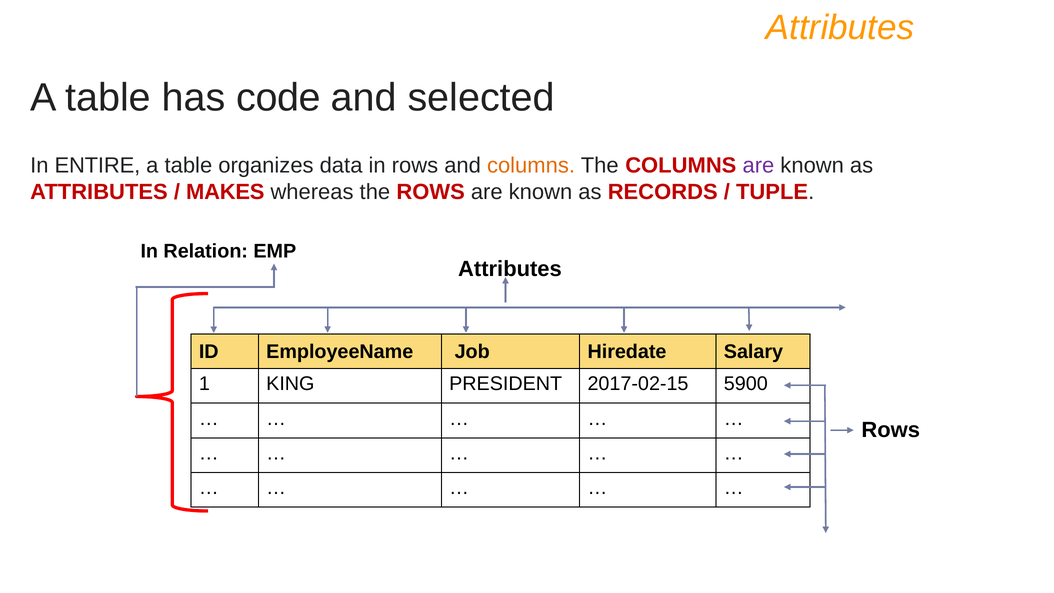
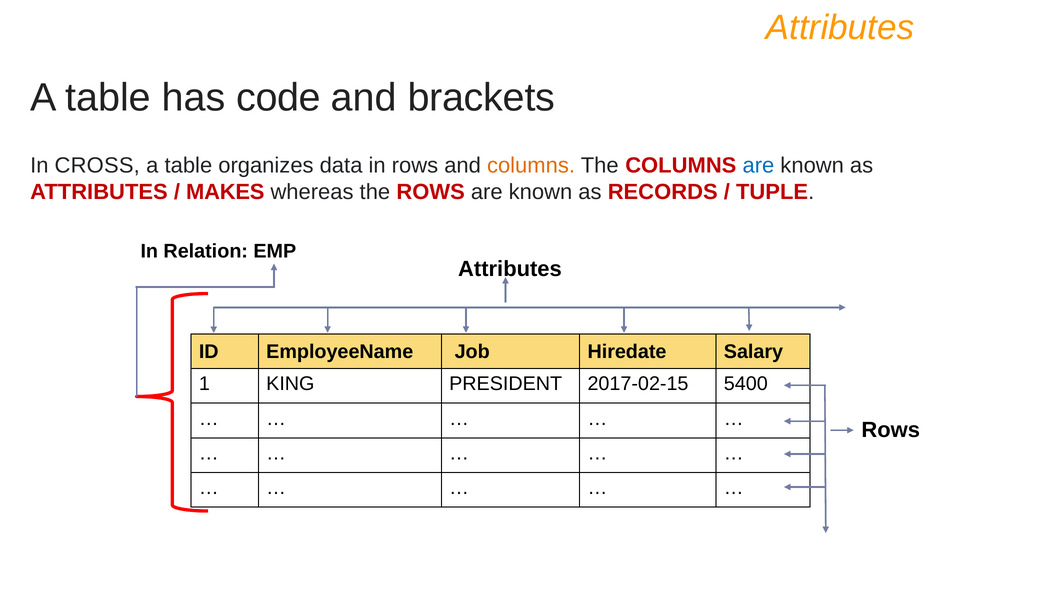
selected: selected -> brackets
ENTIRE: ENTIRE -> CROSS
are at (758, 166) colour: purple -> blue
5900: 5900 -> 5400
